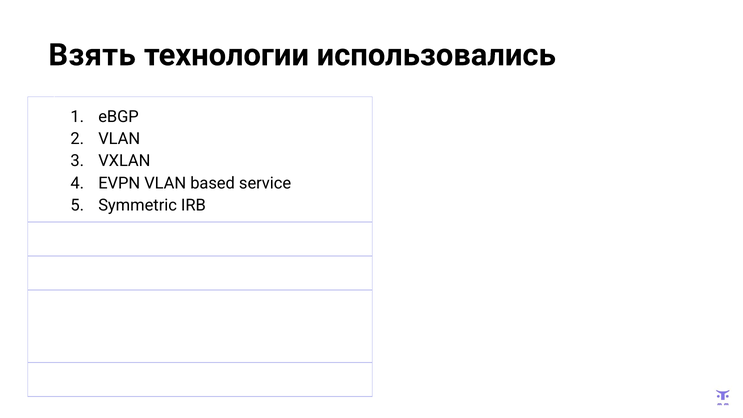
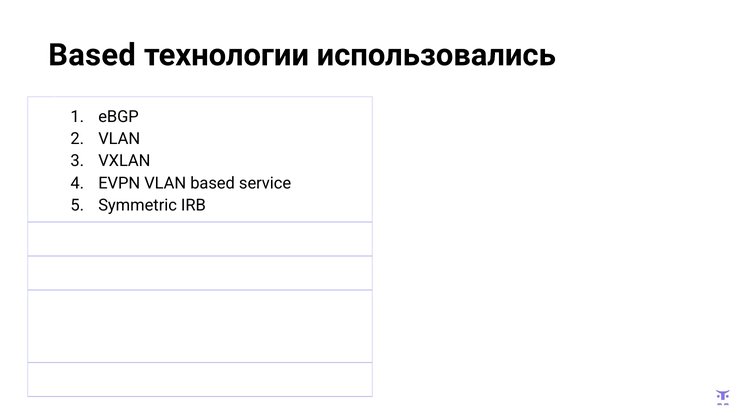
Взять at (92, 55): Взять -> Based
